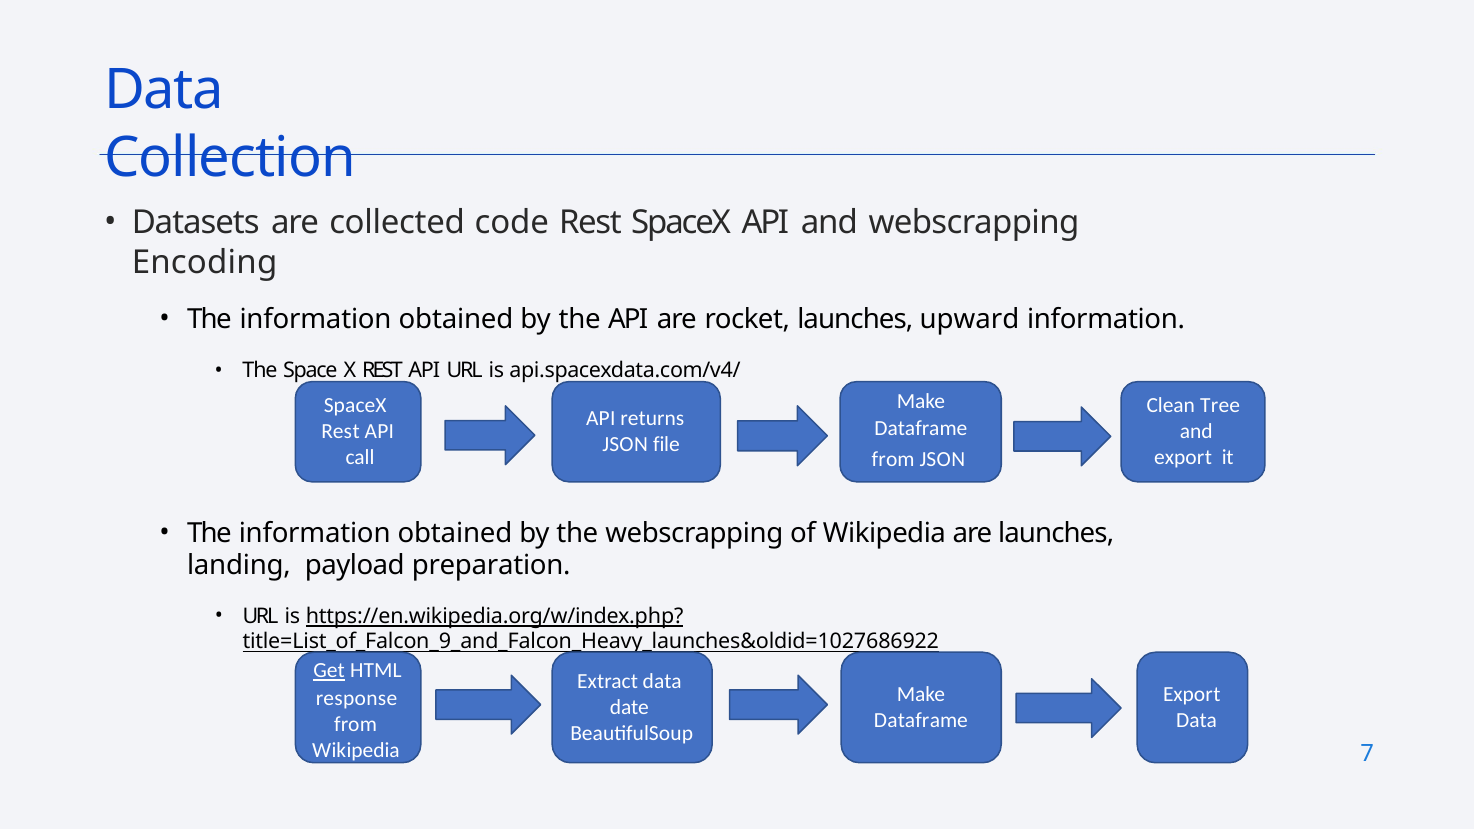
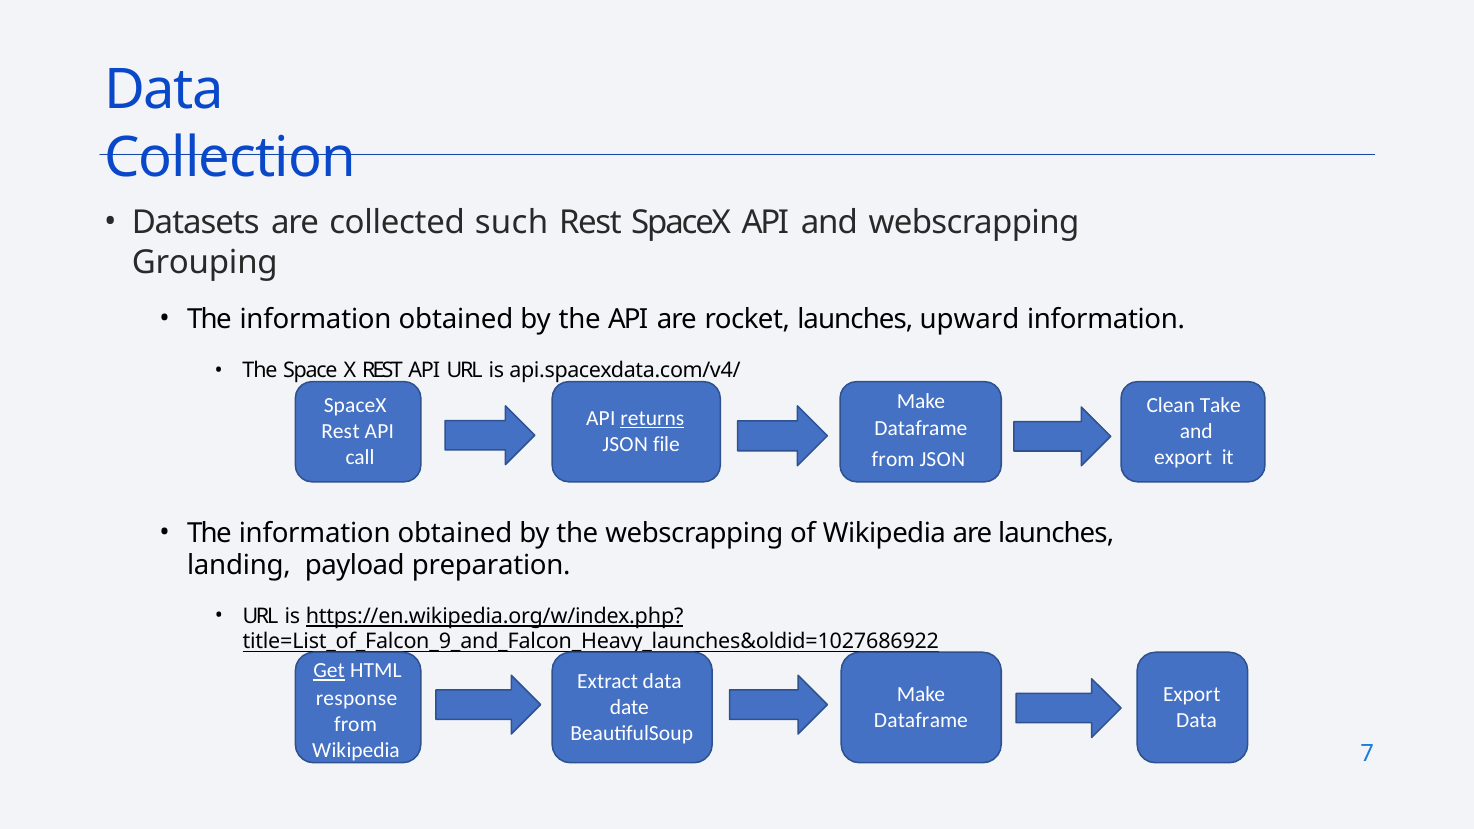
code: code -> such
Encoding: Encoding -> Grouping
Tree: Tree -> Take
returns underline: none -> present
